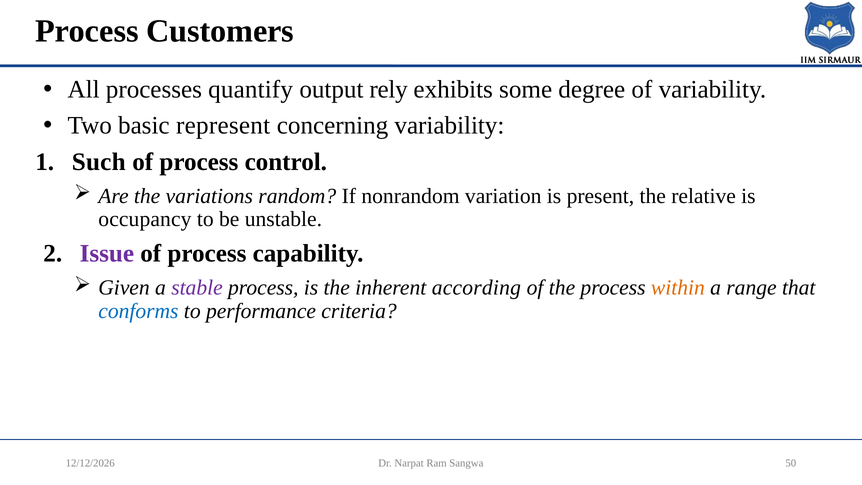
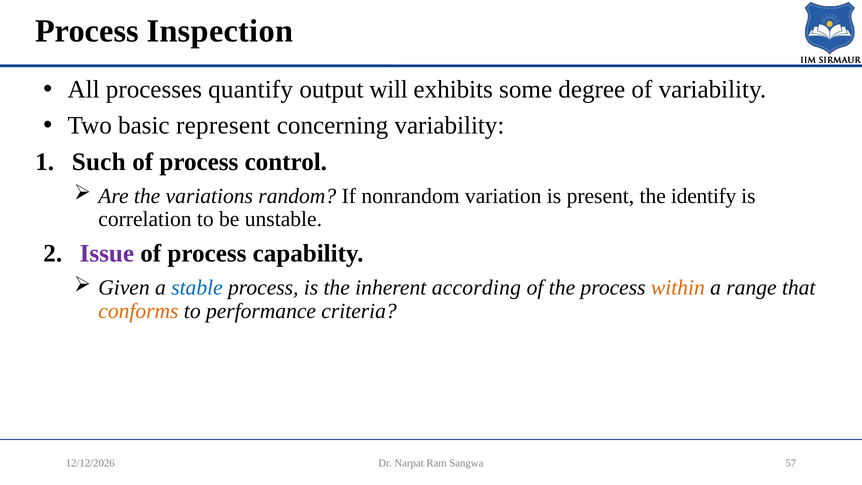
Customers: Customers -> Inspection
rely: rely -> will
relative: relative -> identify
occupancy: occupancy -> correlation
stable colour: purple -> blue
conforms colour: blue -> orange
50: 50 -> 57
